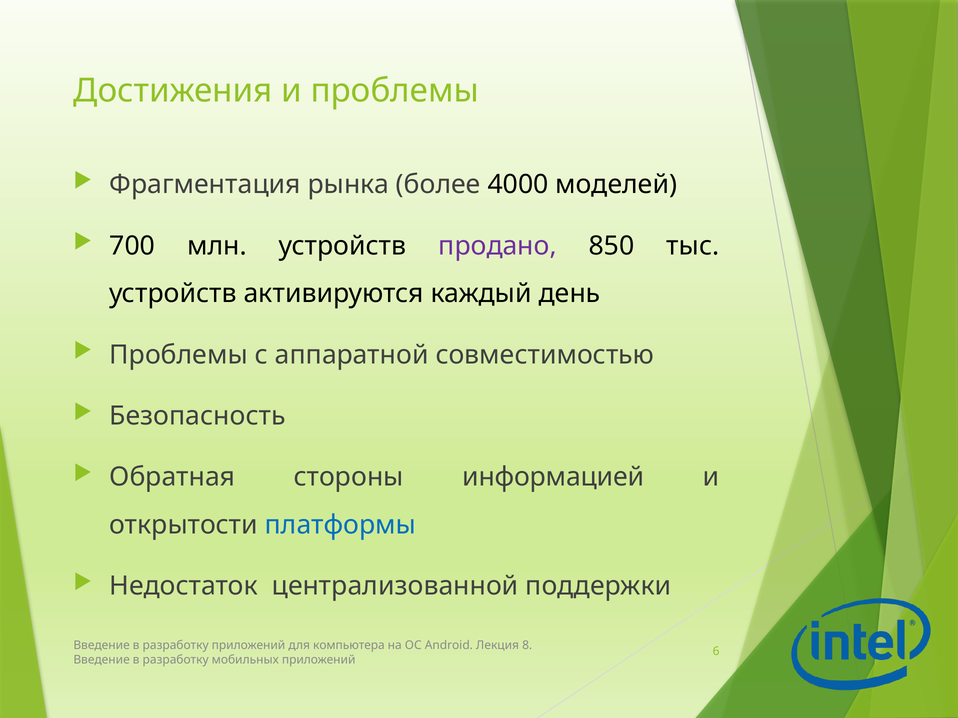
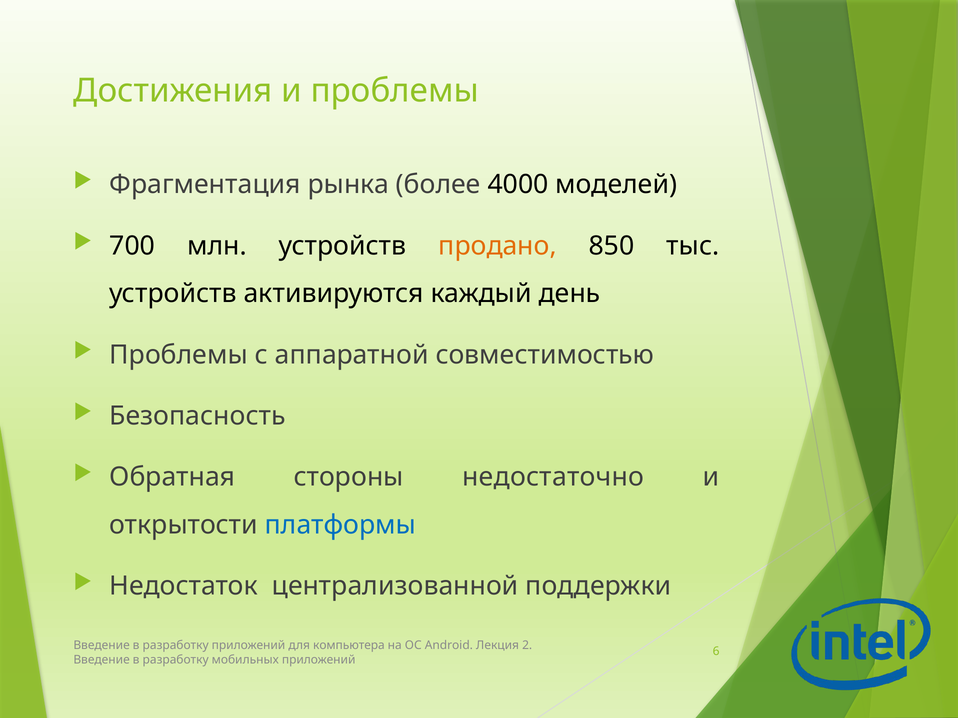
продано colour: purple -> orange
информацией: информацией -> недостаточно
8: 8 -> 2
